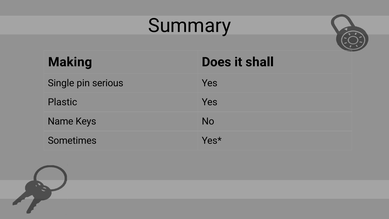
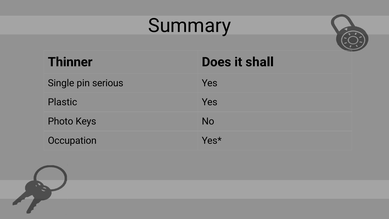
Making: Making -> Thinner
Name: Name -> Photo
Sometimes: Sometimes -> Occupation
